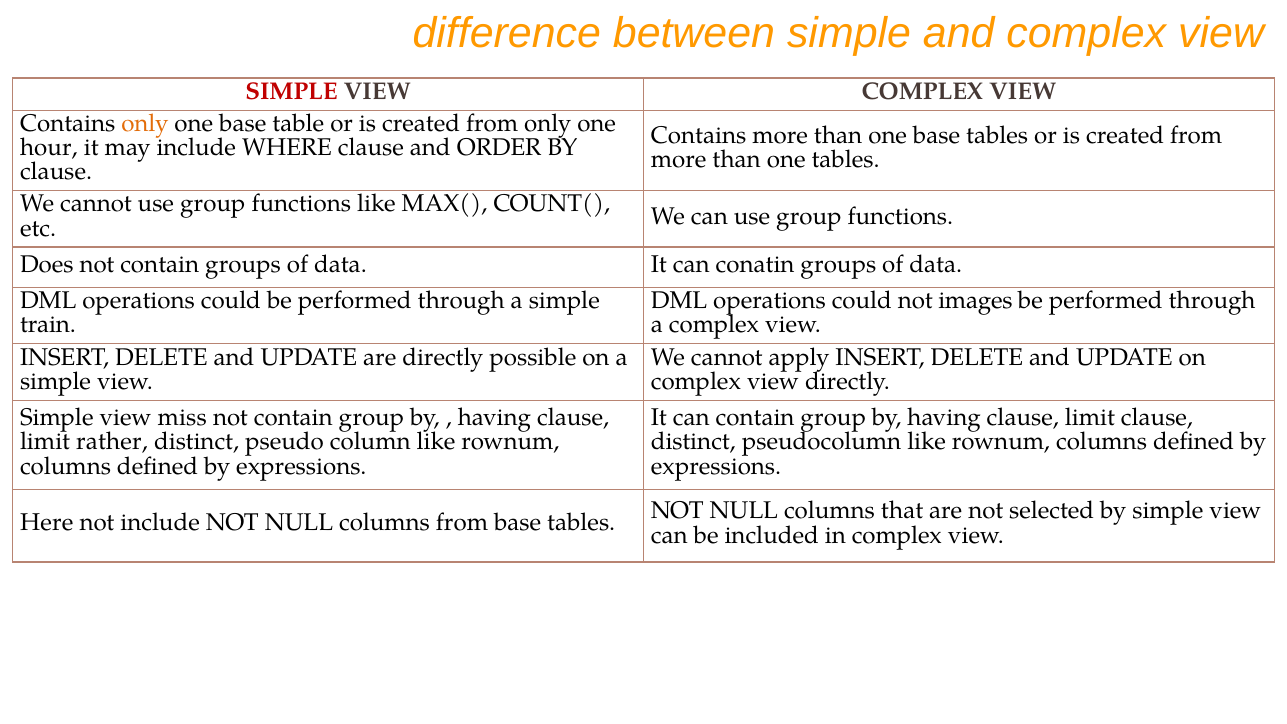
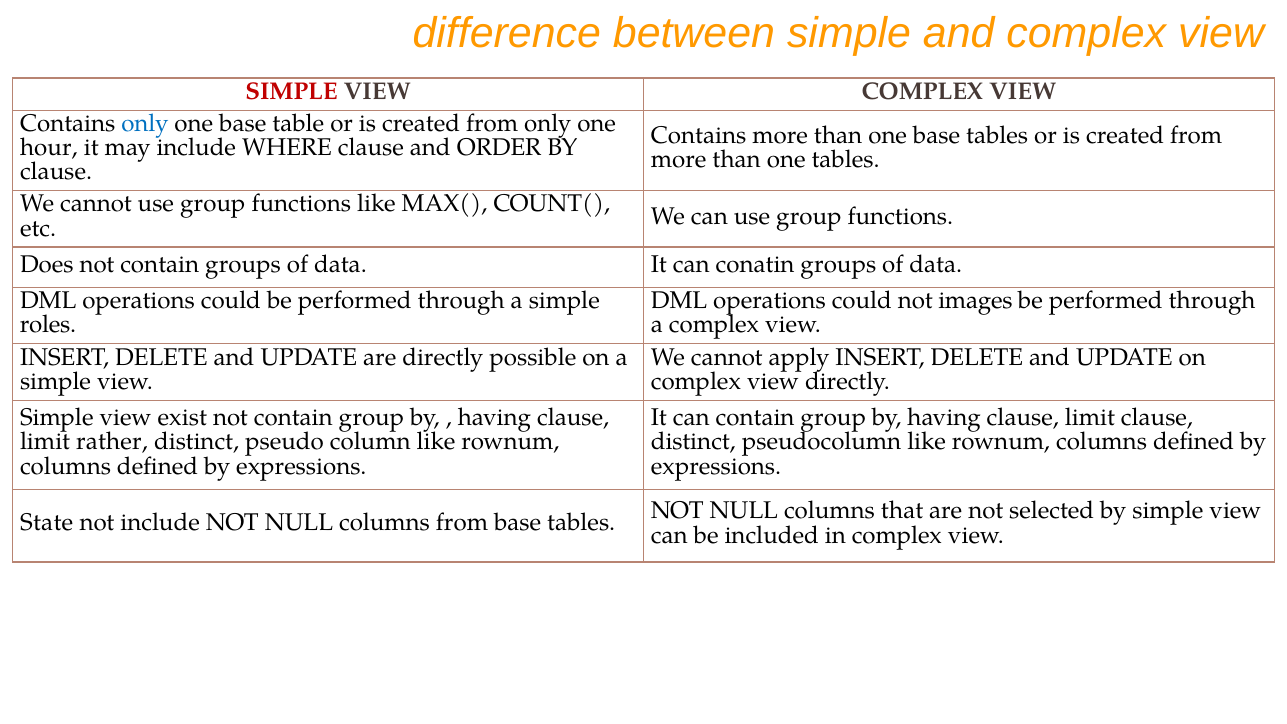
only at (145, 123) colour: orange -> blue
train: train -> roles
miss: miss -> exist
Here: Here -> State
